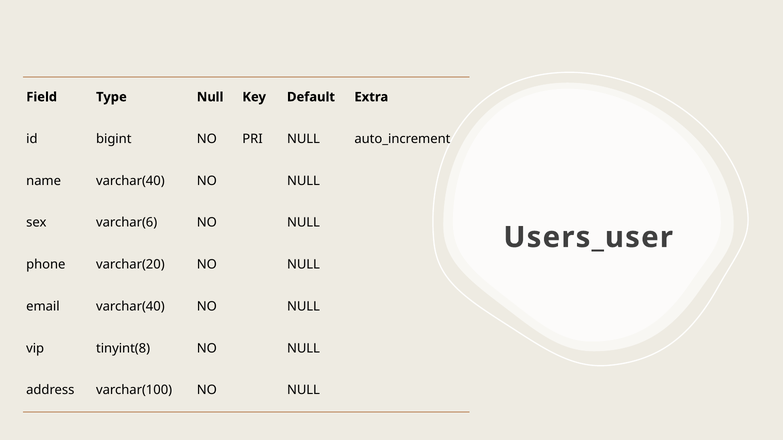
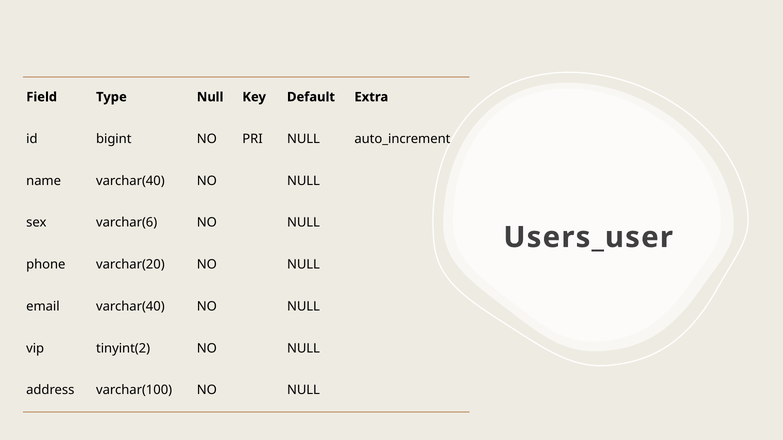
tinyint(8: tinyint(8 -> tinyint(2
